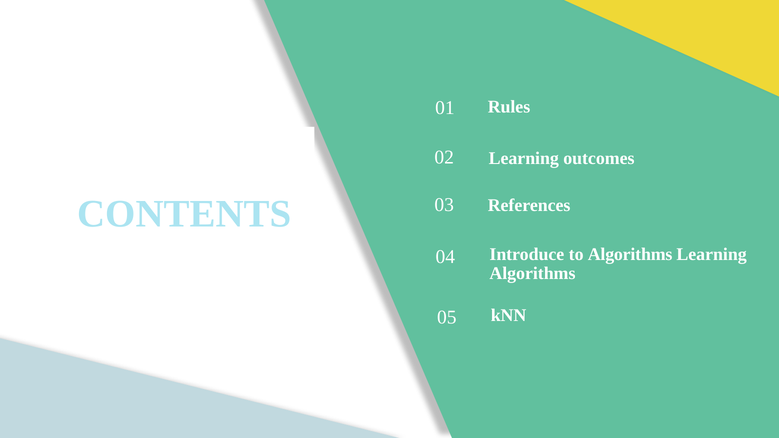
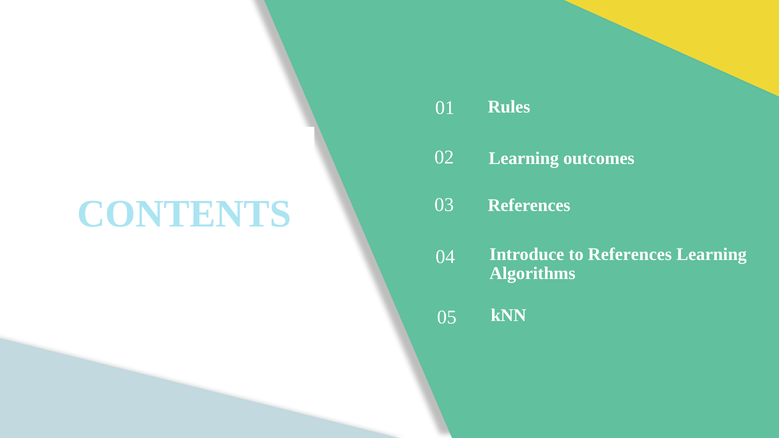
to Algorithms: Algorithms -> References
